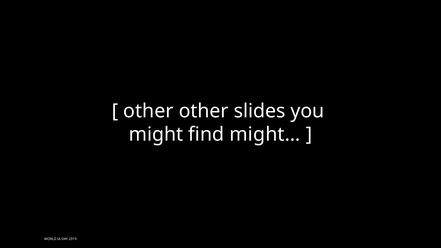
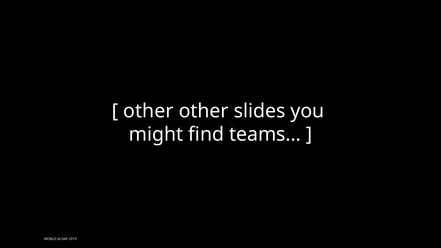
might…: might… -> teams…
